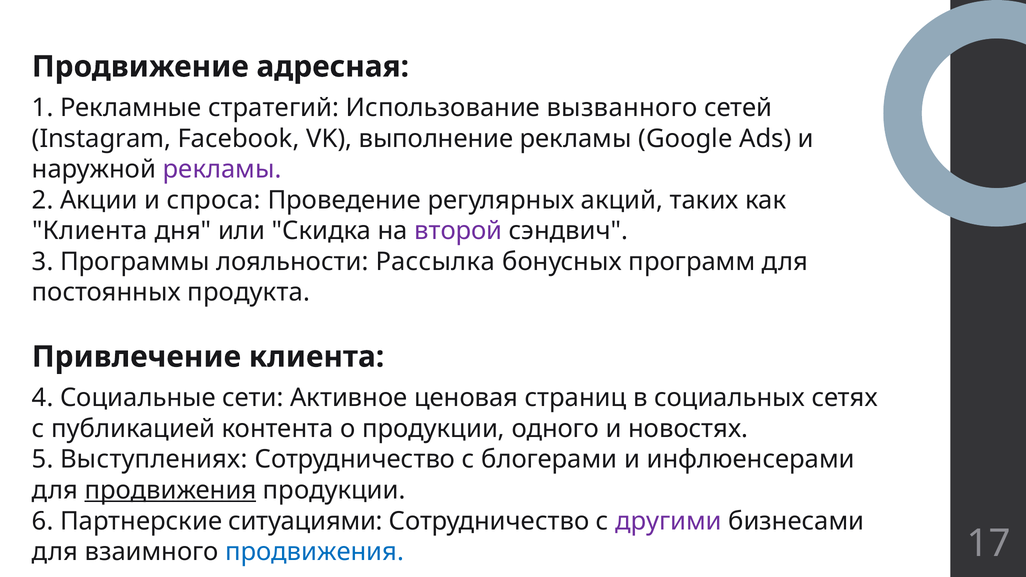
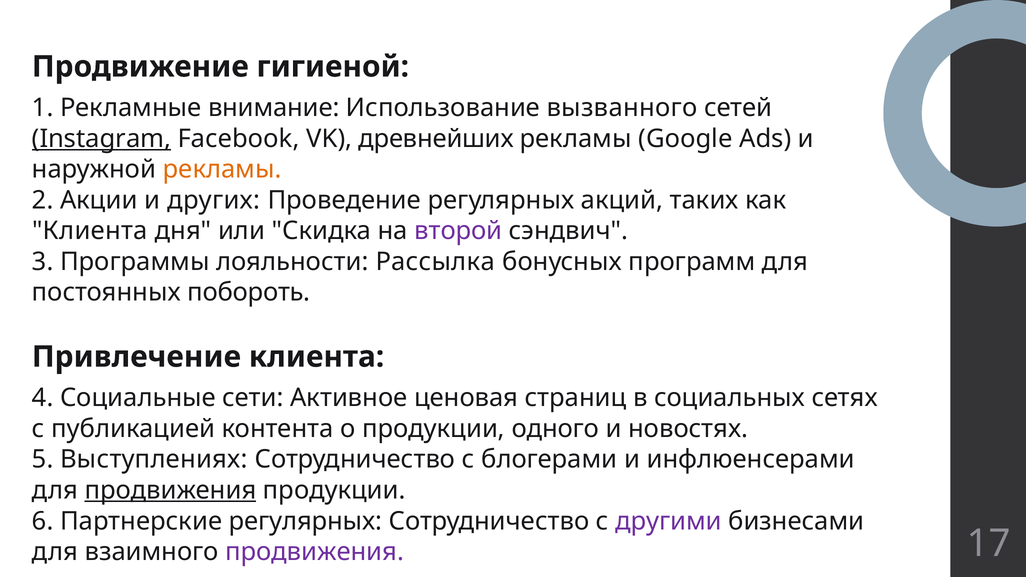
адресная: адресная -> гигиеной
стратегий: стратегий -> внимание
Instagram underline: none -> present
выполнение: выполнение -> древнейших
рекламы at (222, 169) colour: purple -> orange
спроса: спроса -> других
продукта: продукта -> побороть
Партнерские ситуациями: ситуациями -> регулярных
продвижения at (315, 552) colour: blue -> purple
